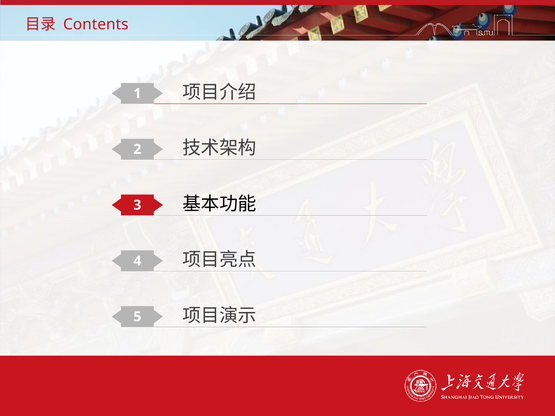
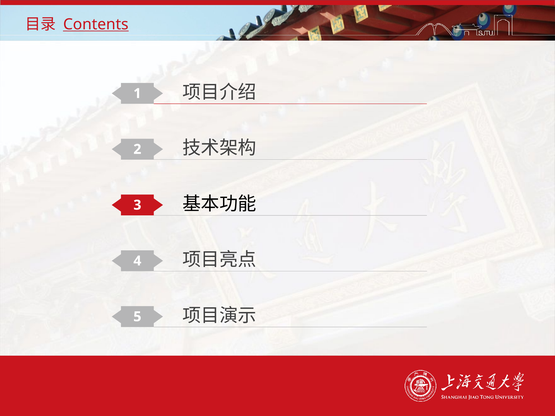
Contents underline: none -> present
